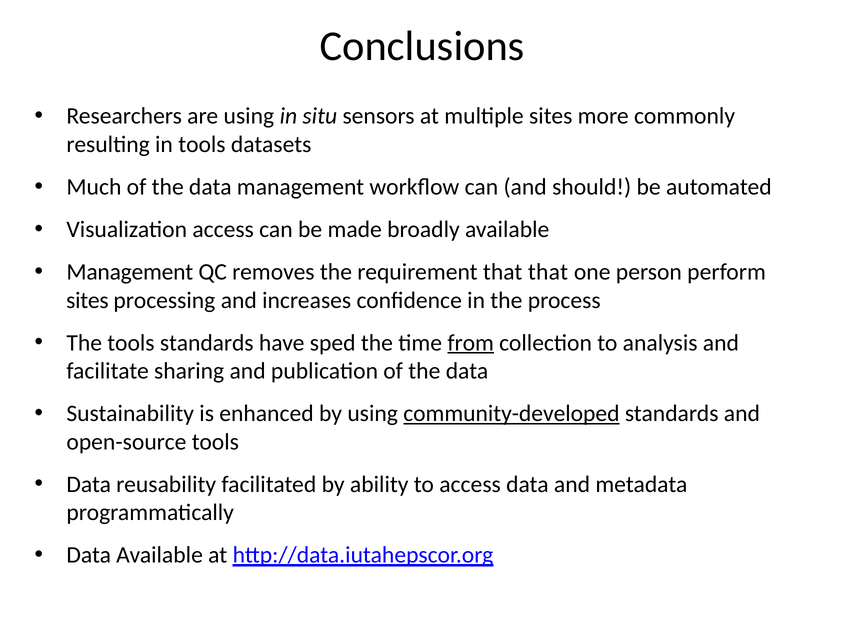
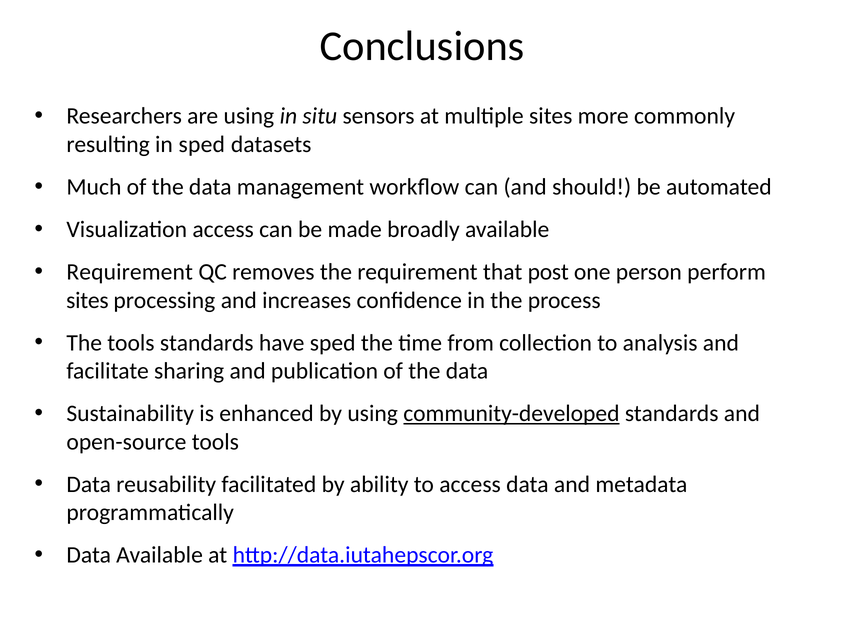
in tools: tools -> sped
Management at (130, 272): Management -> Requirement
that that: that -> post
from underline: present -> none
